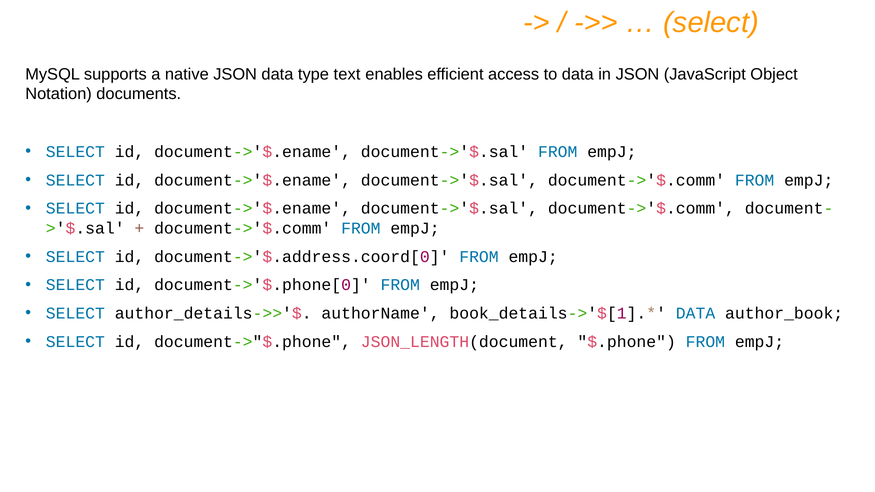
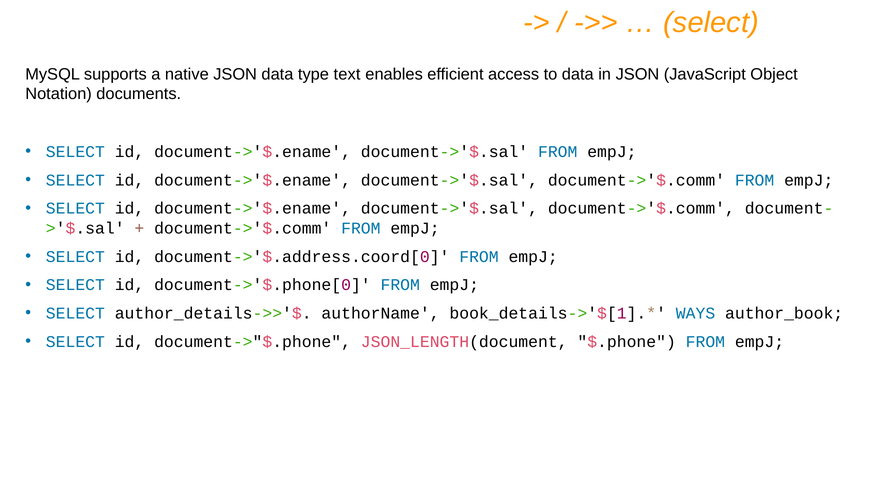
DATA at (696, 314): DATA -> WAYS
